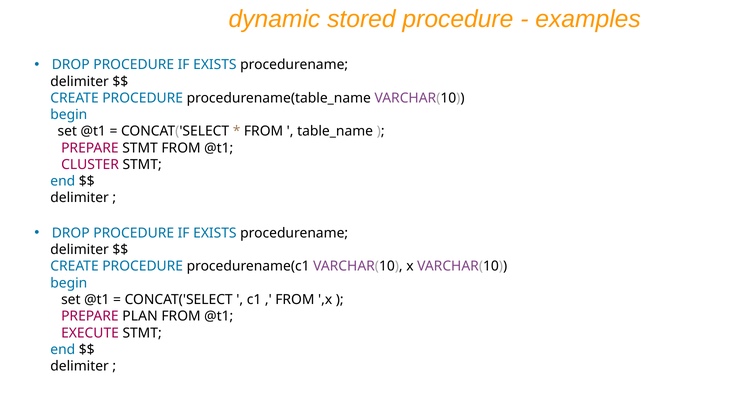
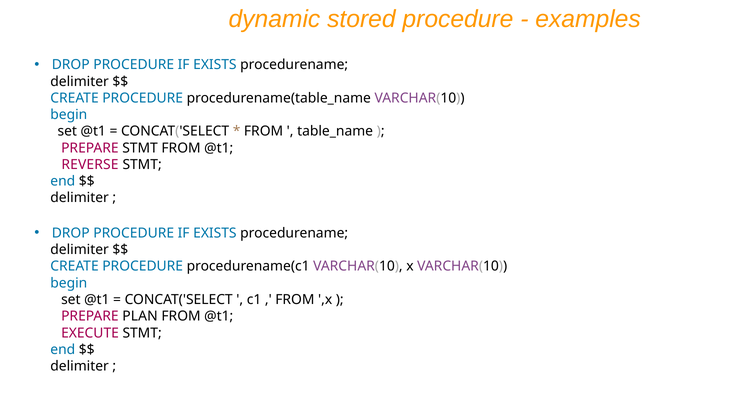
CLUSTER: CLUSTER -> REVERSE
